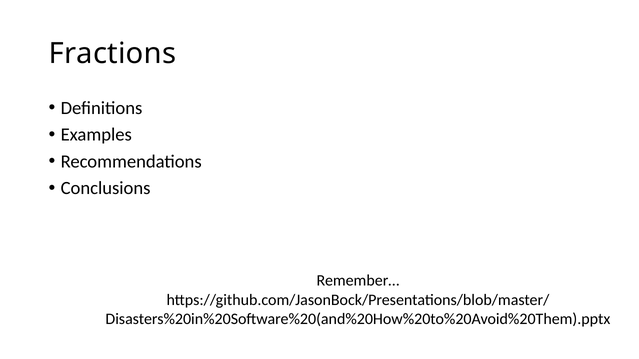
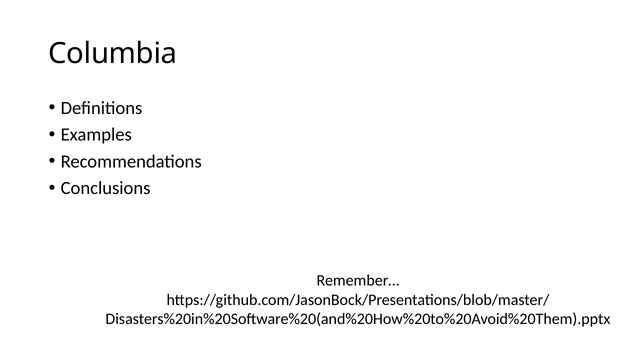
Fractions: Fractions -> Columbia
